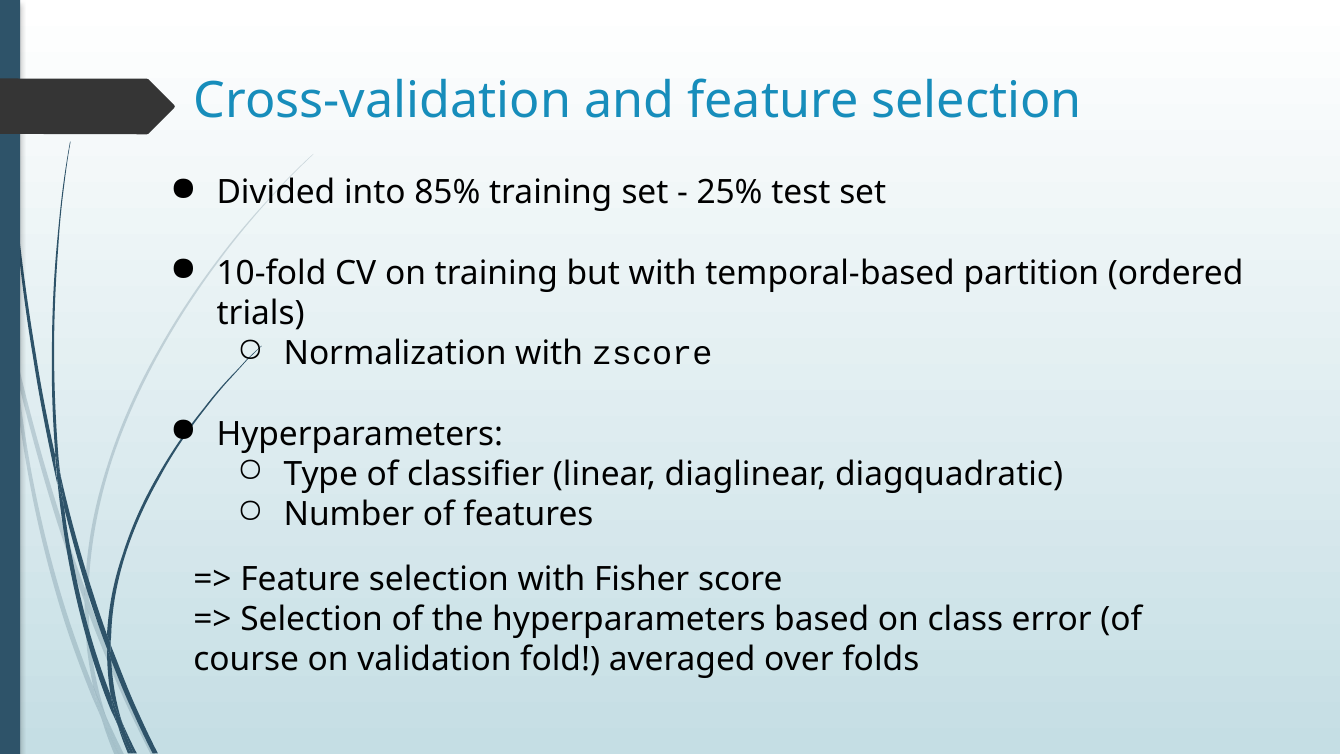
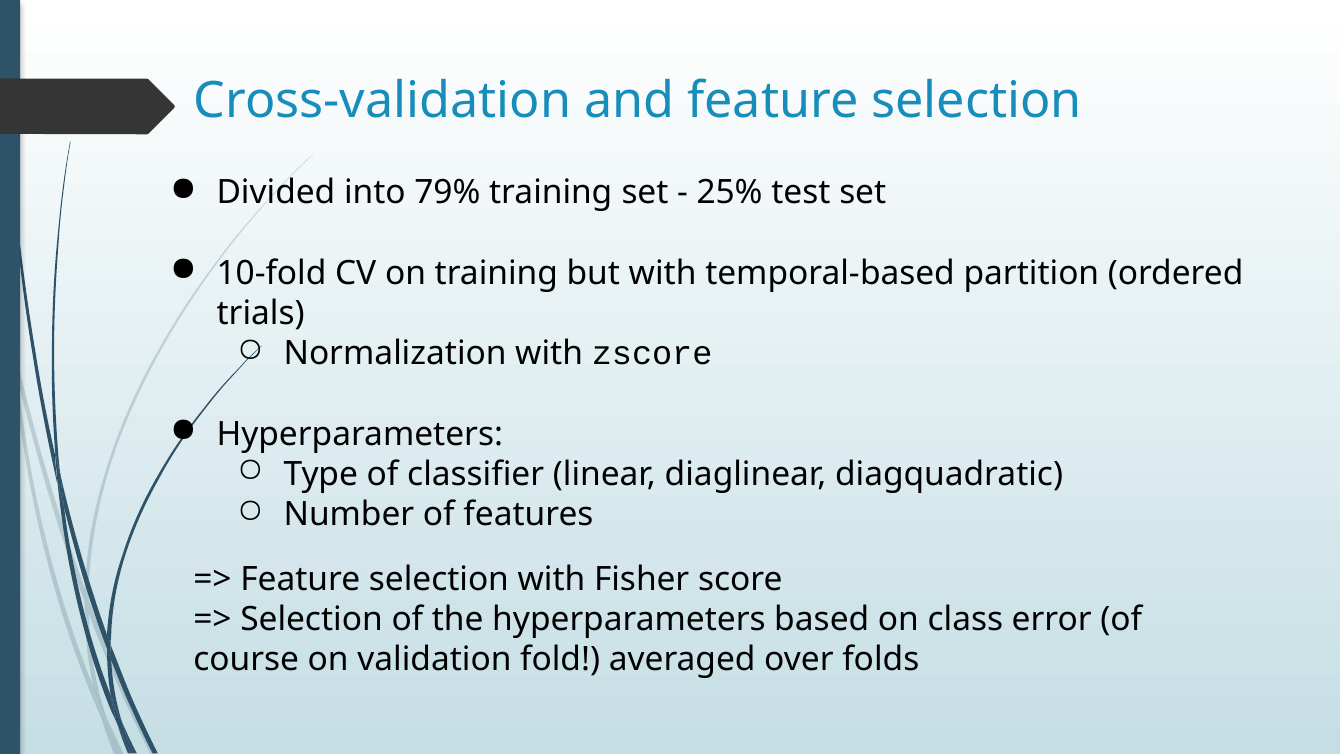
85%: 85% -> 79%
